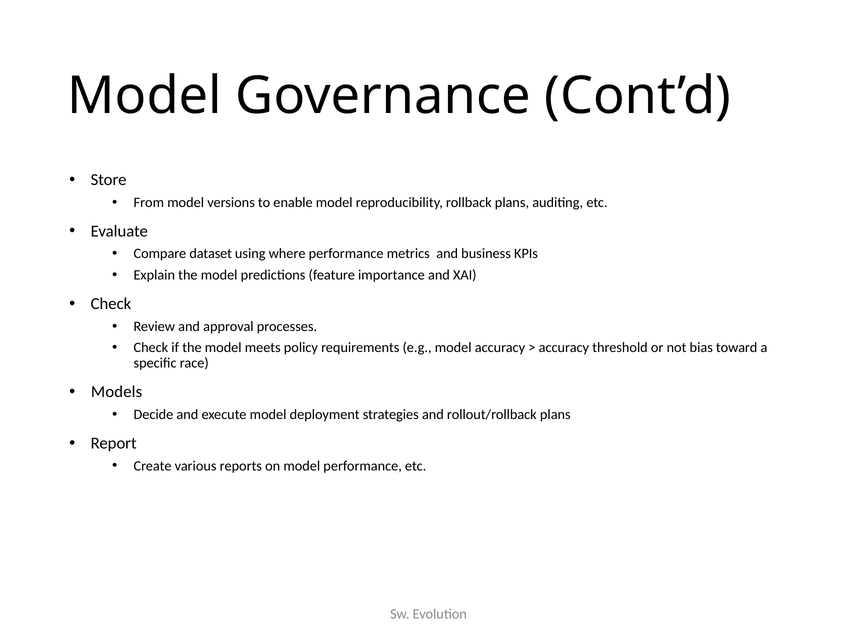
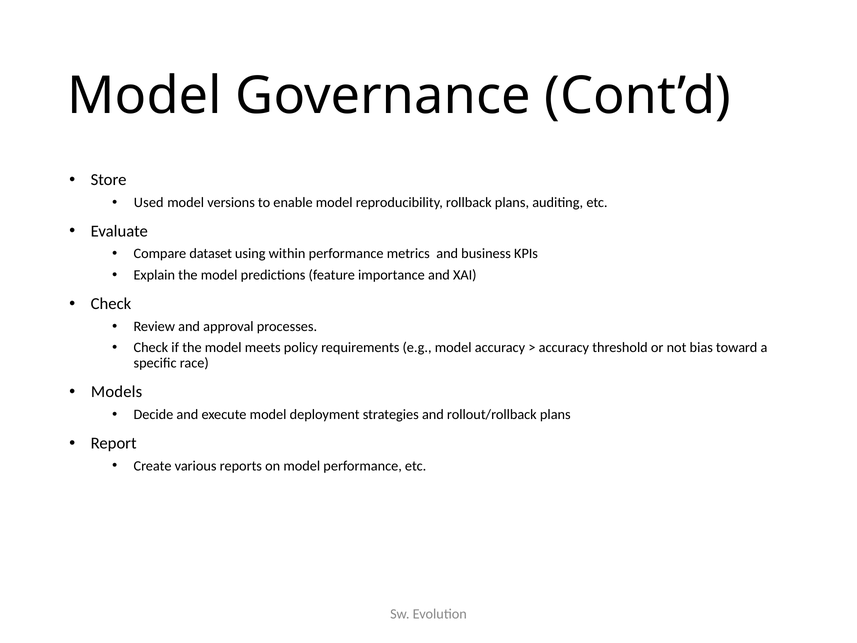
From: From -> Used
where: where -> within
